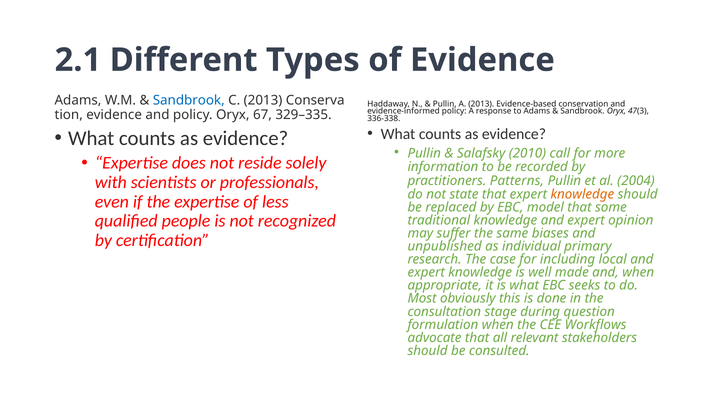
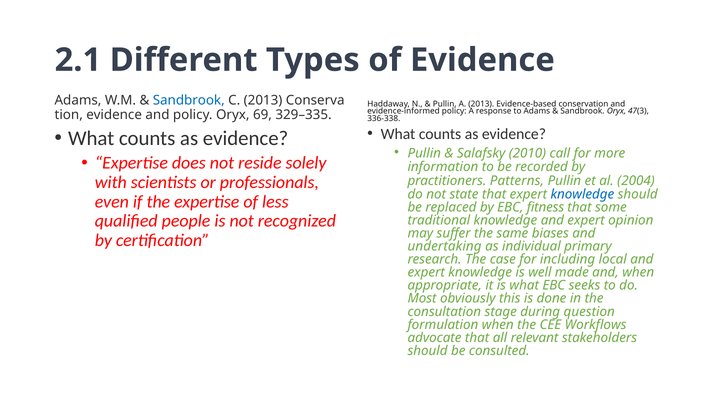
67: 67 -> 69
knowledge at (582, 194) colour: orange -> blue
model: model -> fitness
unpublished: unpublished -> undertaking
